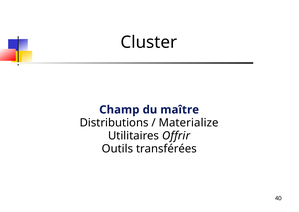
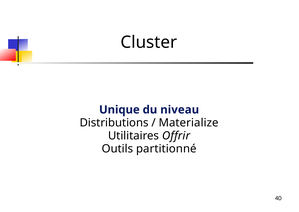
Champ: Champ -> Unique
maître: maître -> niveau
transférées: transférées -> partitionné
